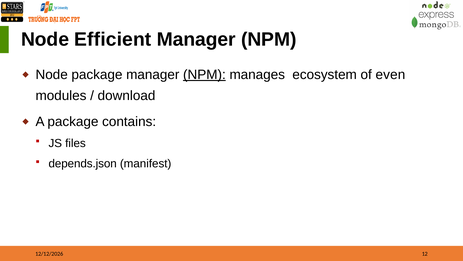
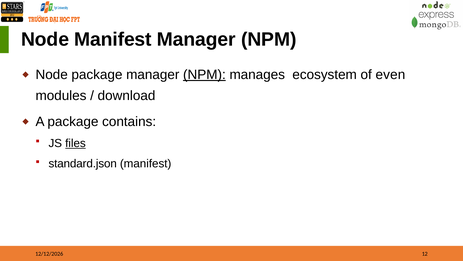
Node Efficient: Efficient -> Manifest
files underline: none -> present
depends.json: depends.json -> standard.json
